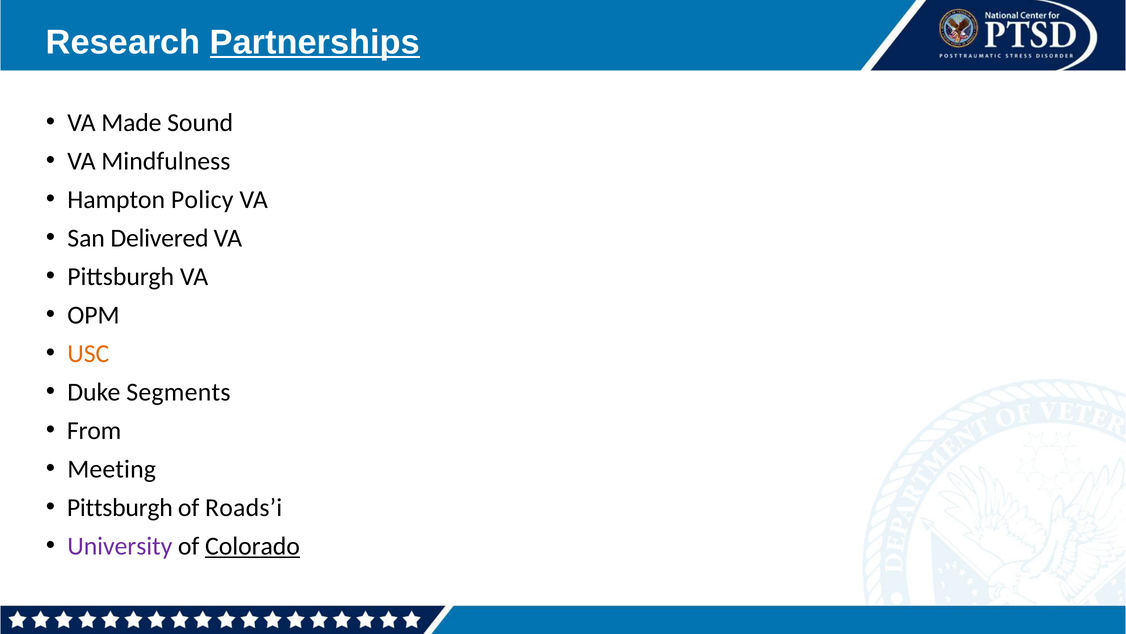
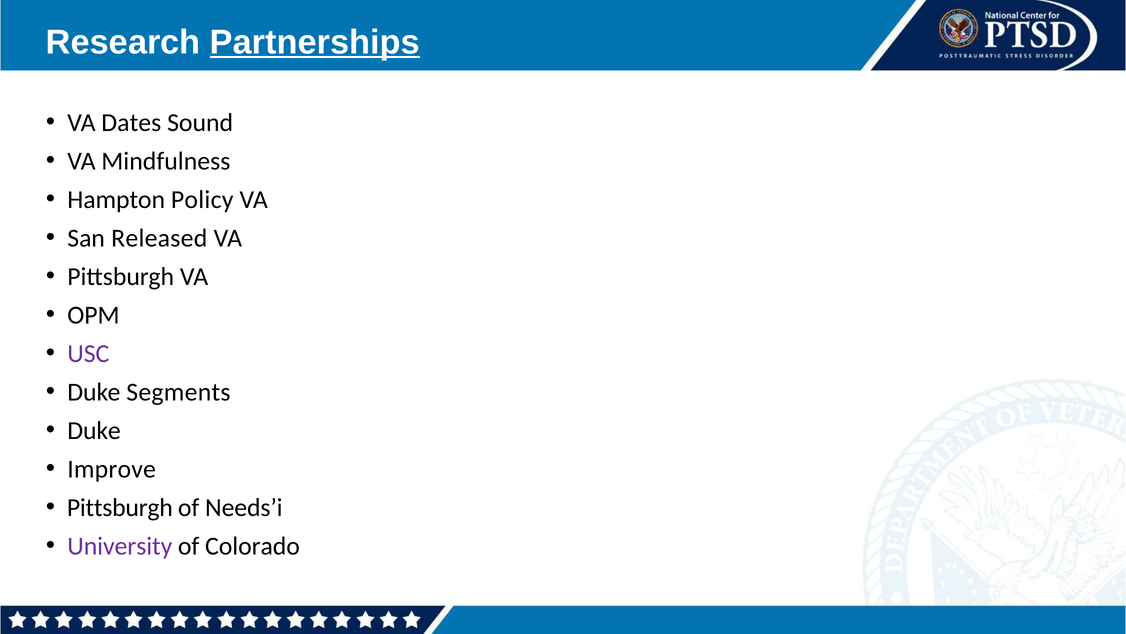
Made: Made -> Dates
Delivered: Delivered -> Released
USC colour: orange -> purple
From at (94, 430): From -> Duke
Meeting: Meeting -> Improve
Roads’i: Roads’i -> Needs’i
Colorado underline: present -> none
